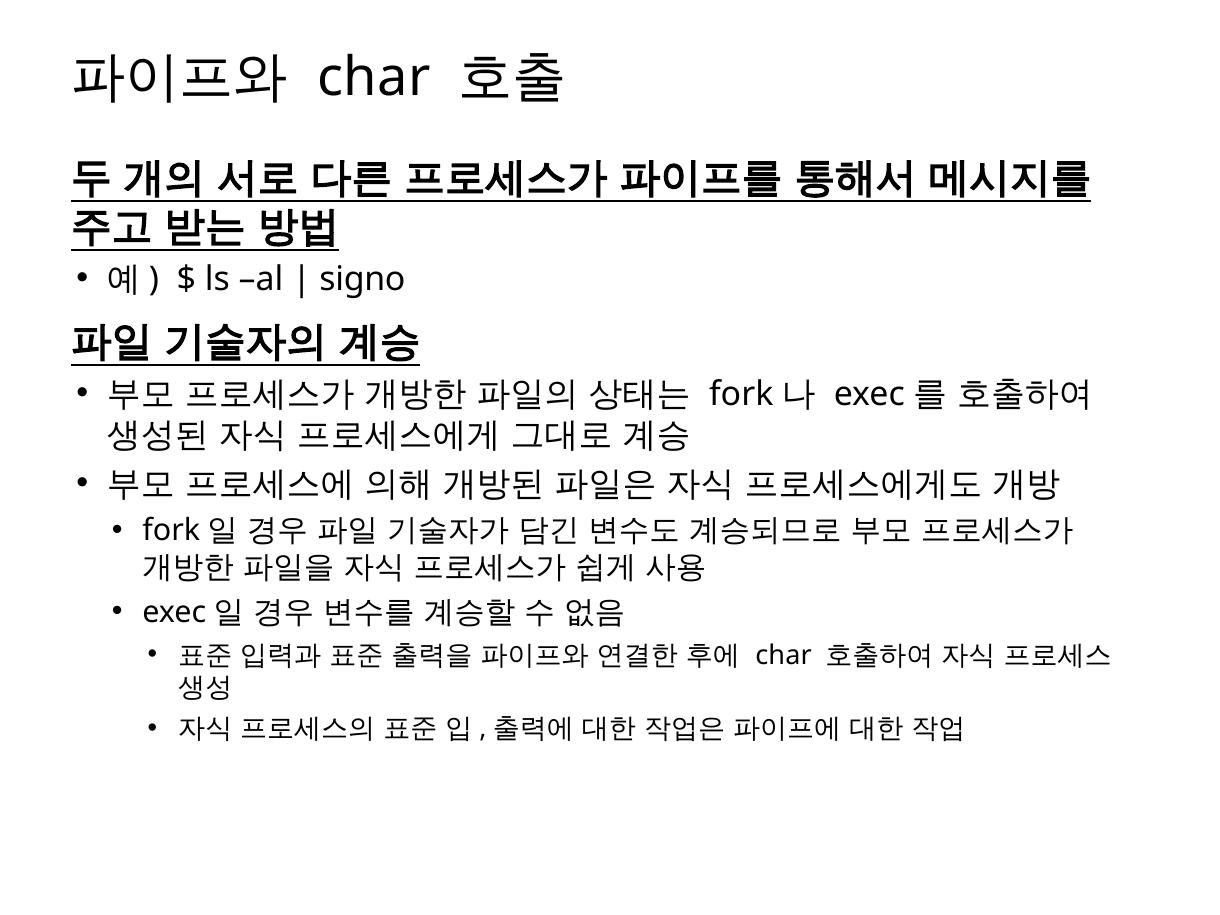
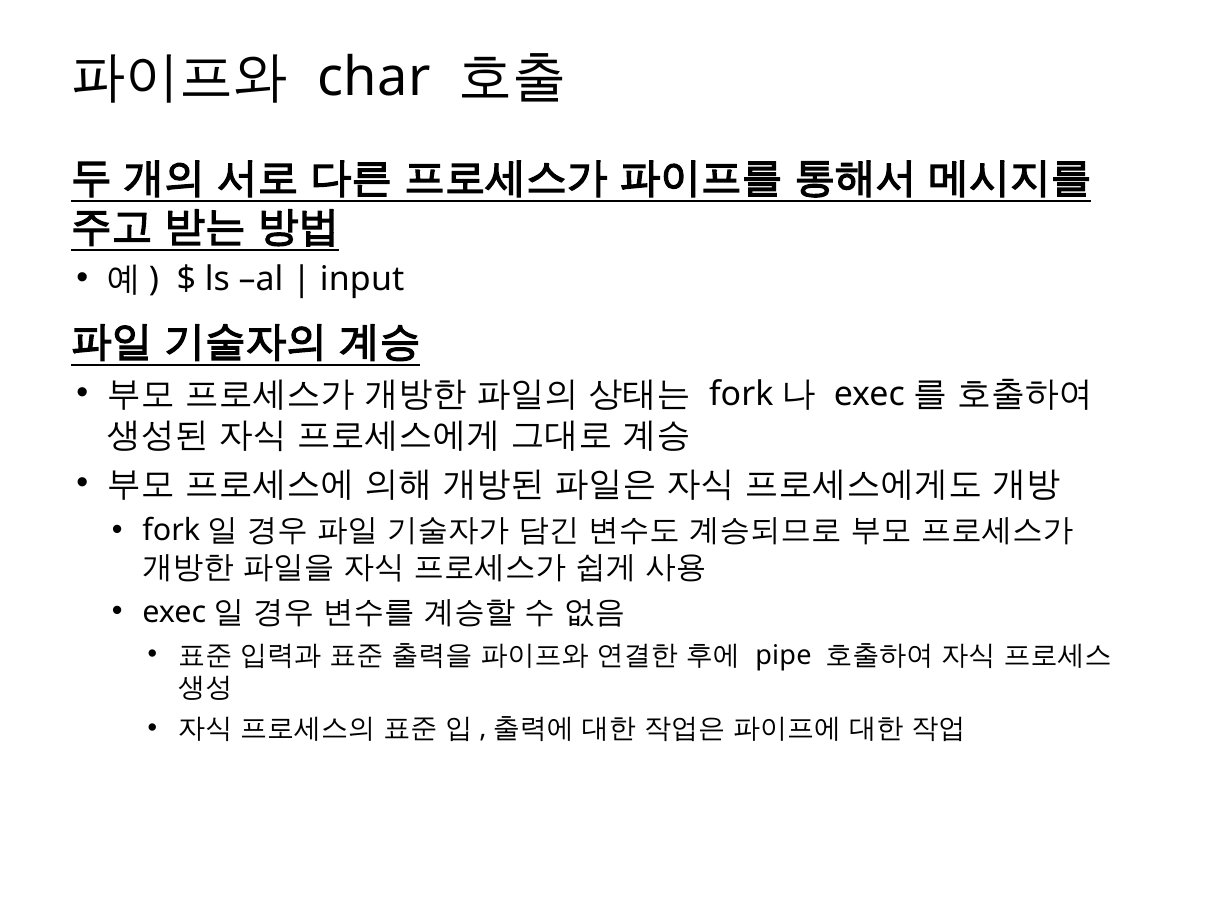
signo: signo -> input
char at (784, 655): char -> pipe
